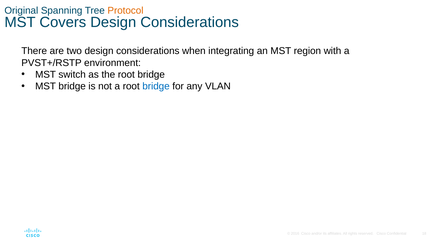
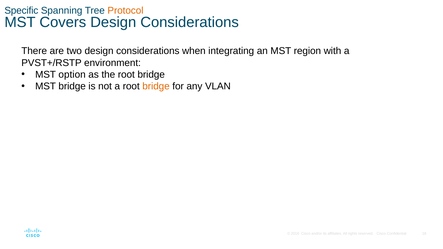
Original: Original -> Specific
switch: switch -> option
bridge at (156, 86) colour: blue -> orange
